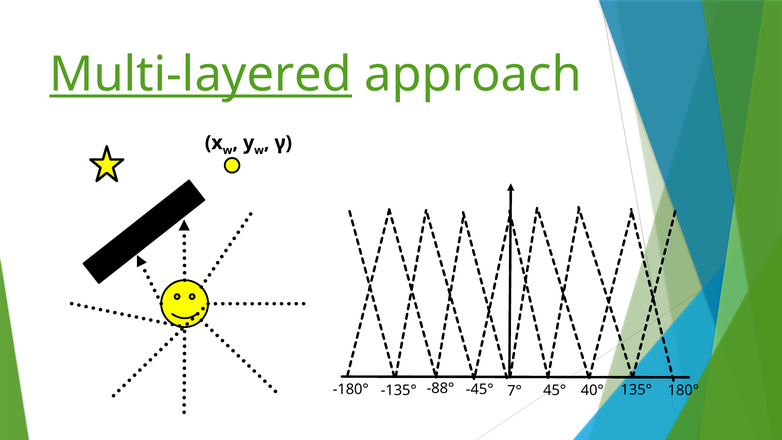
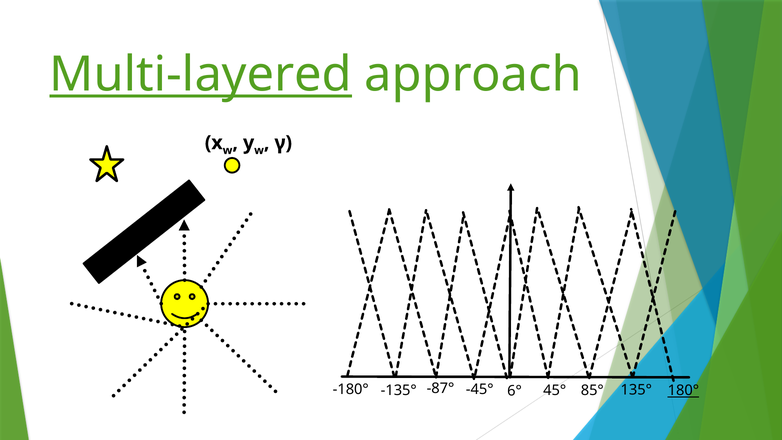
-88°: -88° -> -87°
7°: 7° -> 6°
40°: 40° -> 85°
180° underline: none -> present
